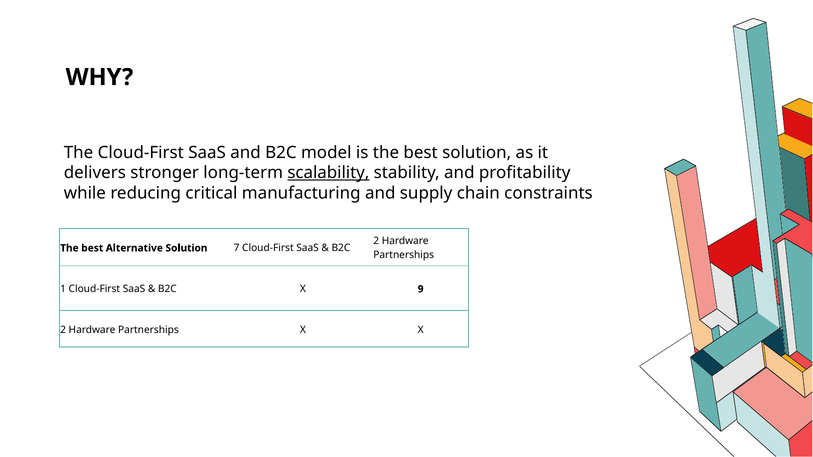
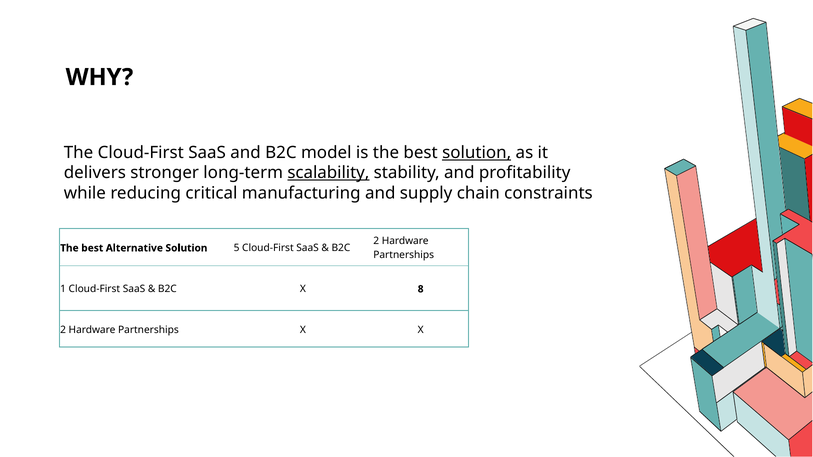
solution at (477, 153) underline: none -> present
7: 7 -> 5
9: 9 -> 8
